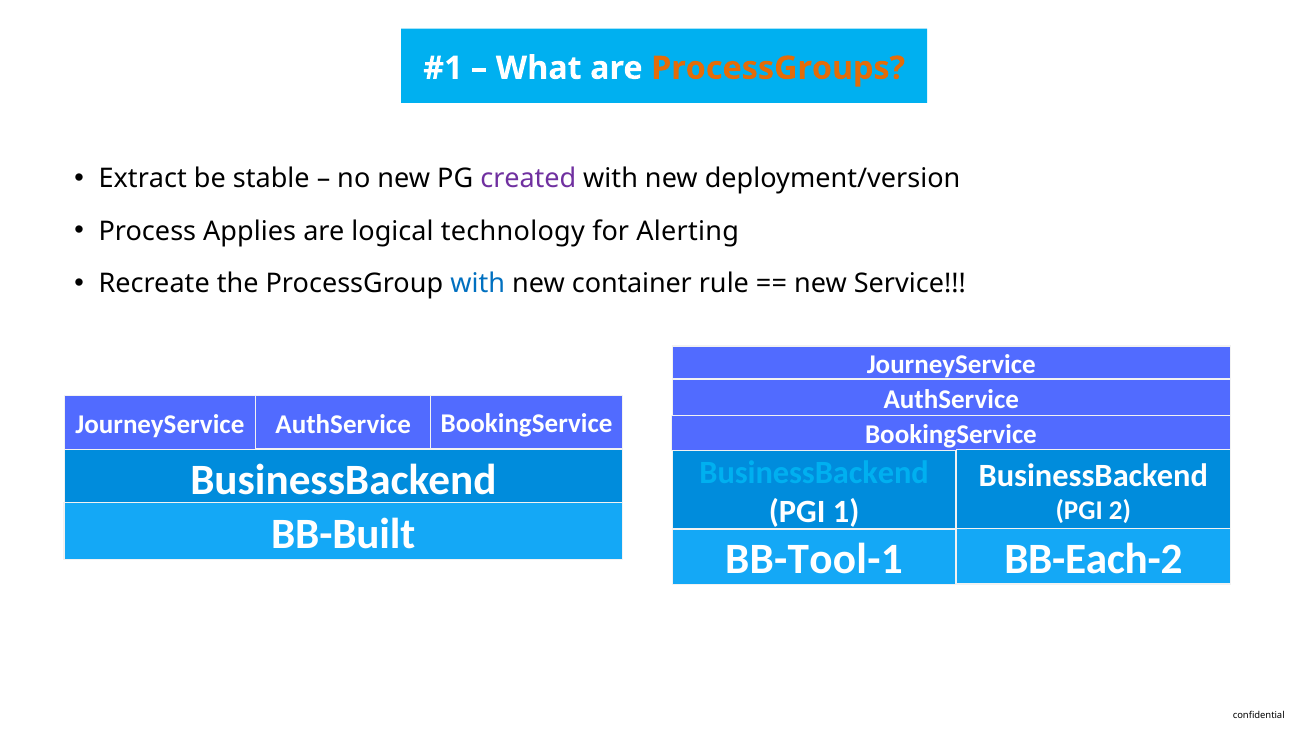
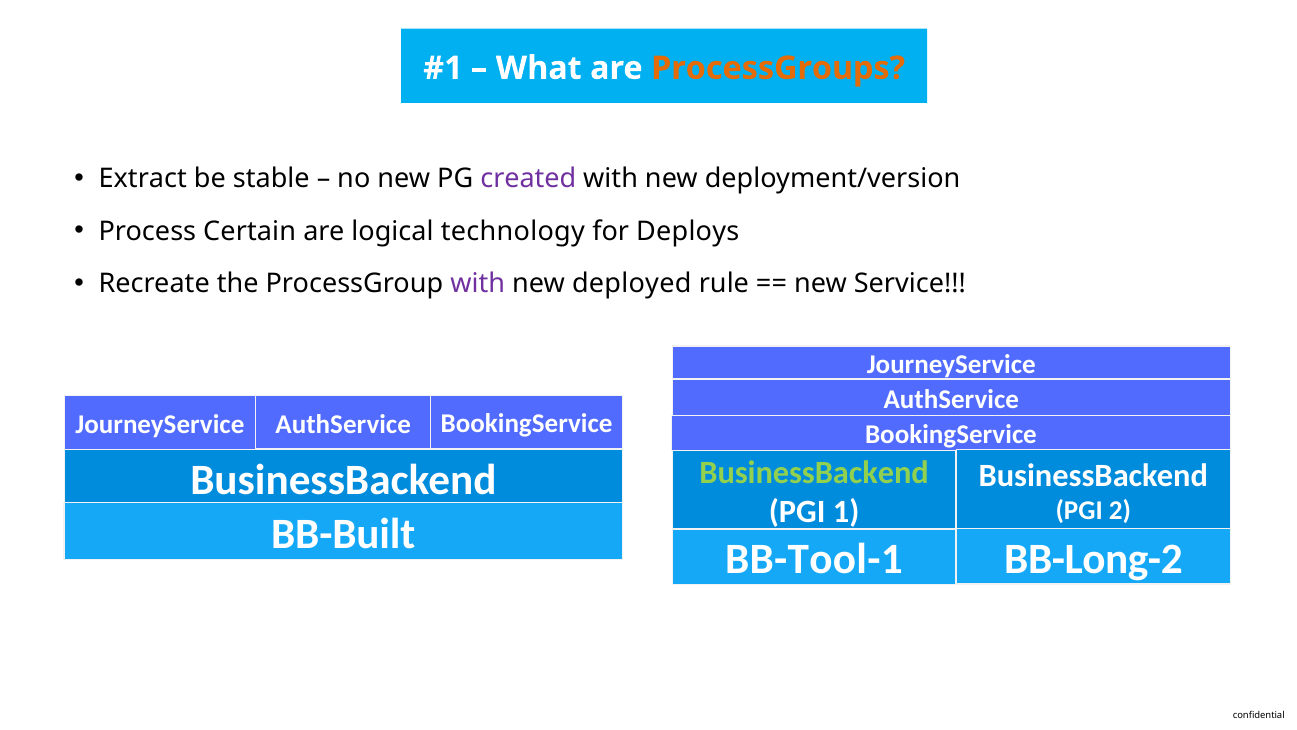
Applies: Applies -> Certain
Alerting: Alerting -> Deploys
with at (478, 284) colour: blue -> purple
container: container -> deployed
BusinessBackend at (814, 472) colour: light blue -> light green
BB-Each-2: BB-Each-2 -> BB-Long-2
